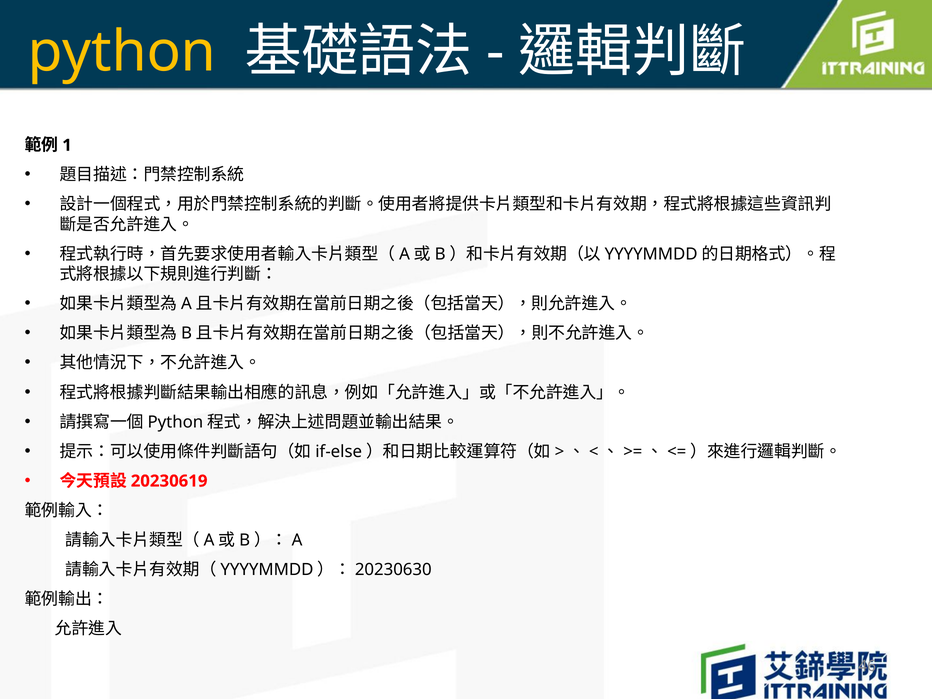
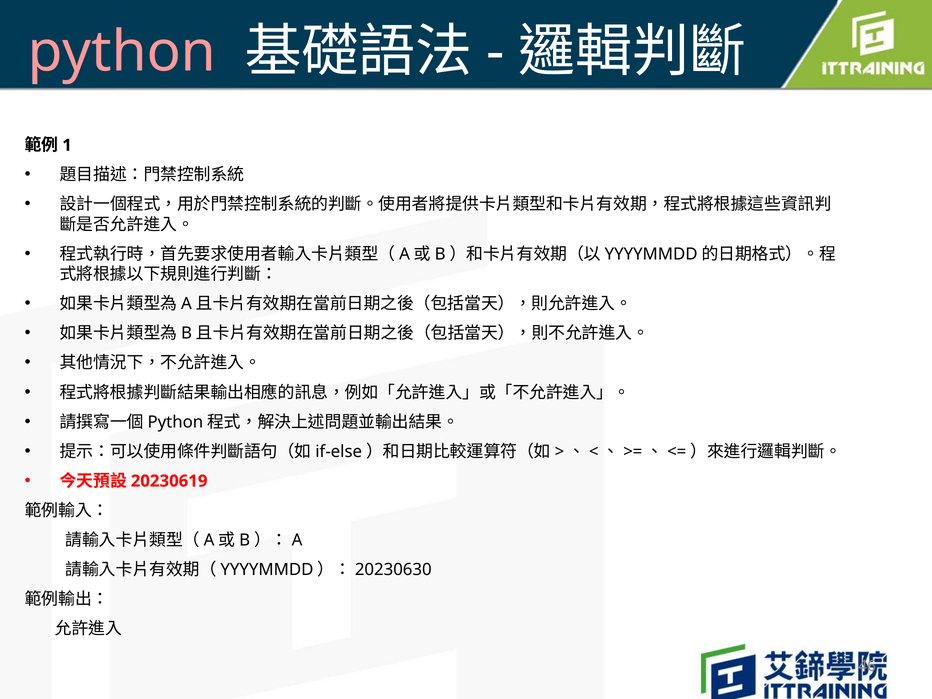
python colour: yellow -> pink
